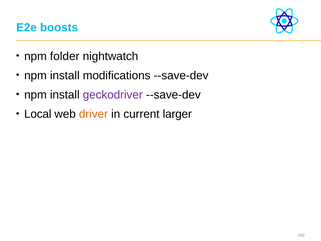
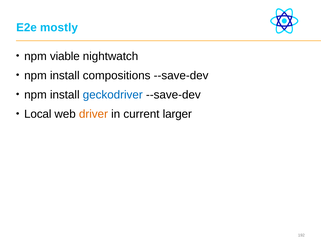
boosts: boosts -> mostly
folder: folder -> viable
modifications: modifications -> compositions
geckodriver colour: purple -> blue
